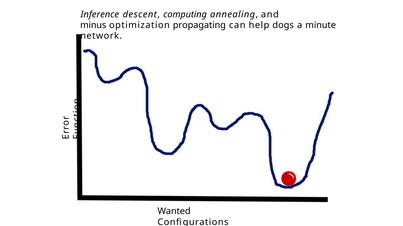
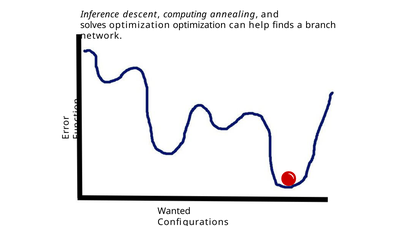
minus: minus -> solves
optimization propagating: propagating -> optimization
dogs: dogs -> finds
minute: minute -> branch
